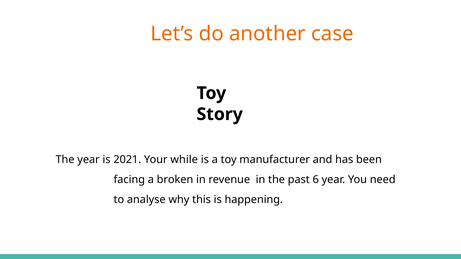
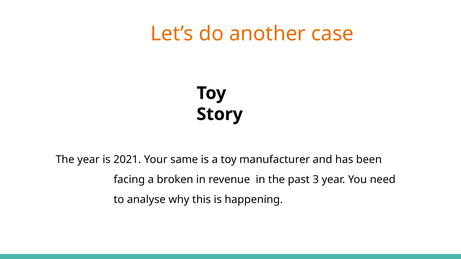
while: while -> same
6: 6 -> 3
